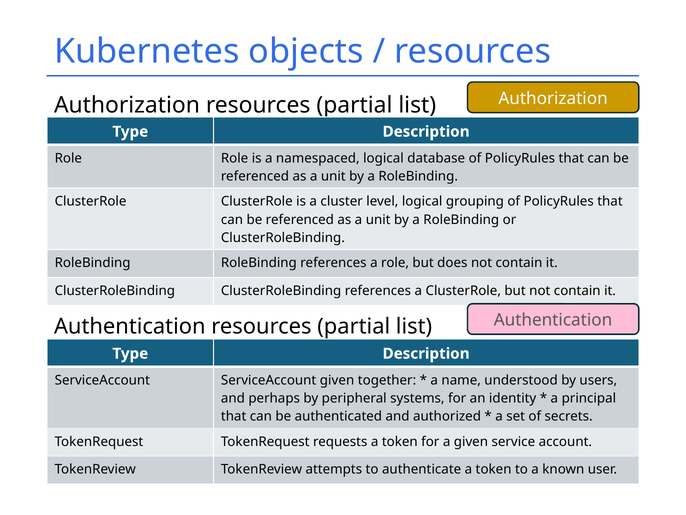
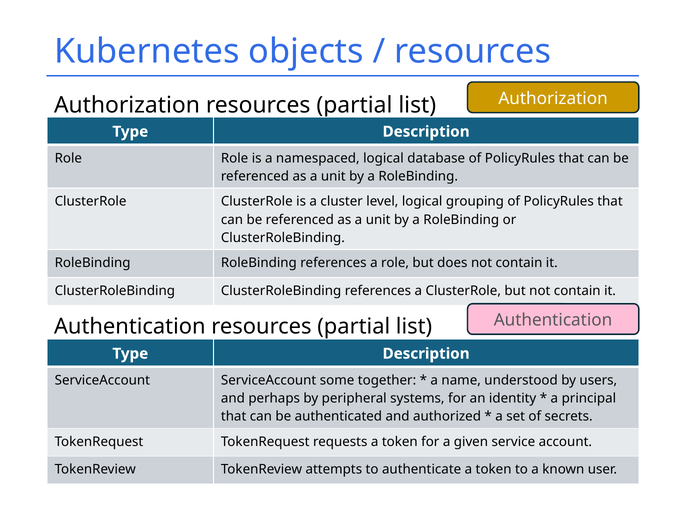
ServiceAccount given: given -> some
